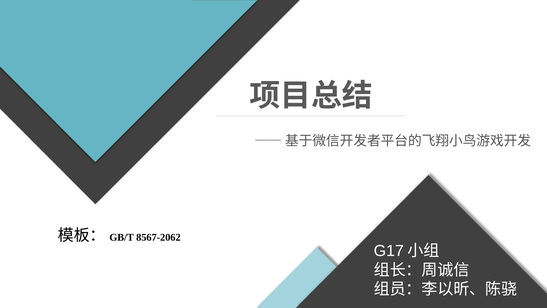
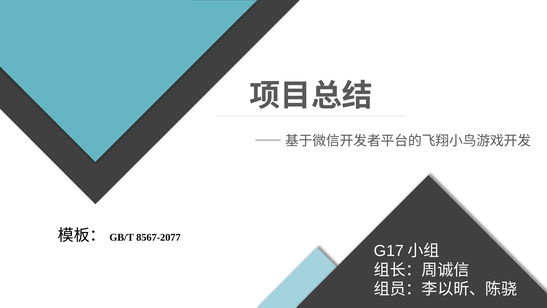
8567-2062: 8567-2062 -> 8567-2077
